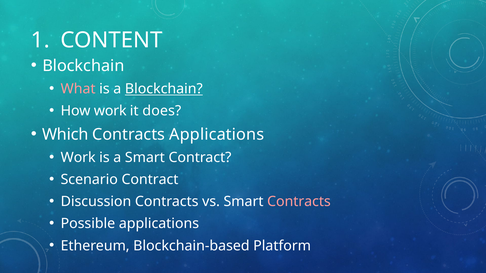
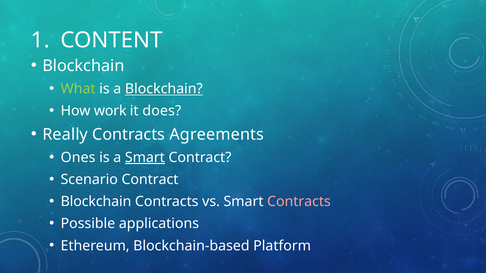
What colour: pink -> light green
Which: Which -> Really
Contracts Applications: Applications -> Agreements
Work at (78, 158): Work -> Ones
Smart at (145, 158) underline: none -> present
Discussion at (96, 202): Discussion -> Blockchain
